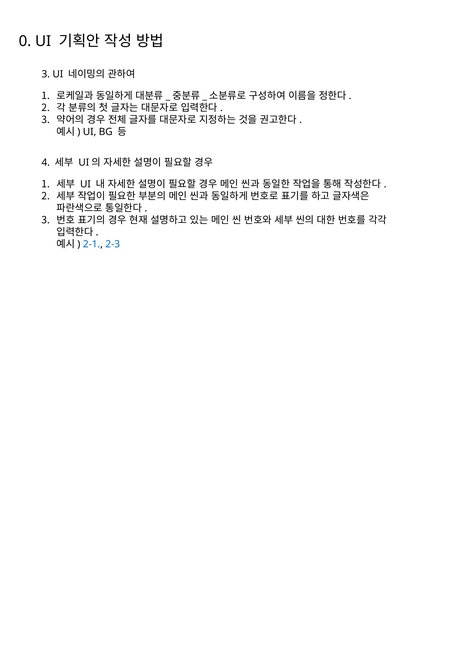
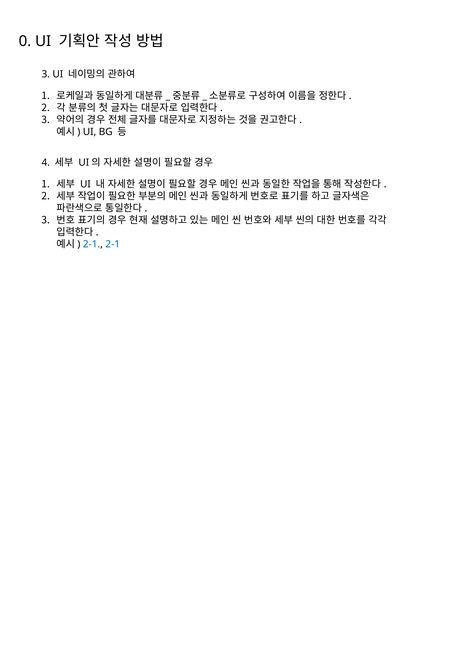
2-1 2-3: 2-3 -> 2-1
